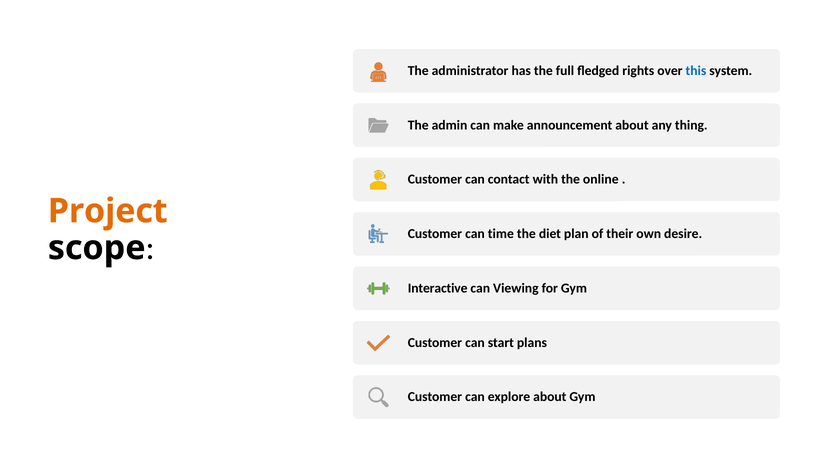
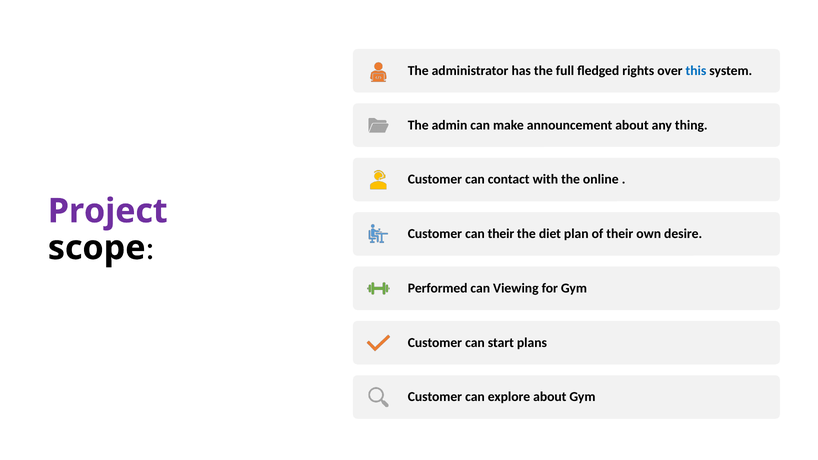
Project colour: orange -> purple
can time: time -> their
Interactive: Interactive -> Performed
